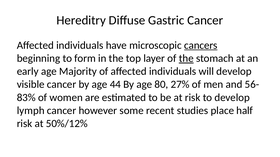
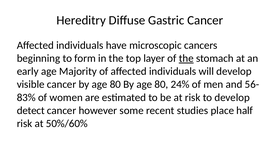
cancers underline: present -> none
cancer by age 44: 44 -> 80
27%: 27% -> 24%
lymph: lymph -> detect
50%/12%: 50%/12% -> 50%/60%
